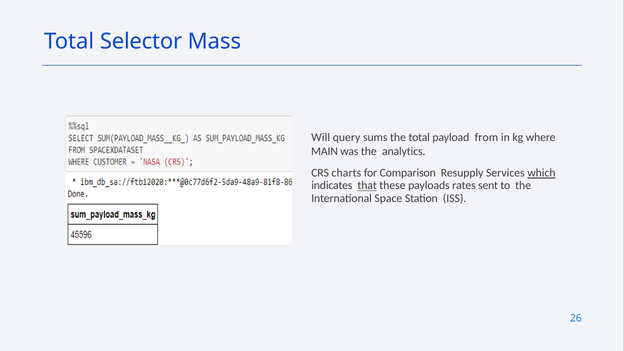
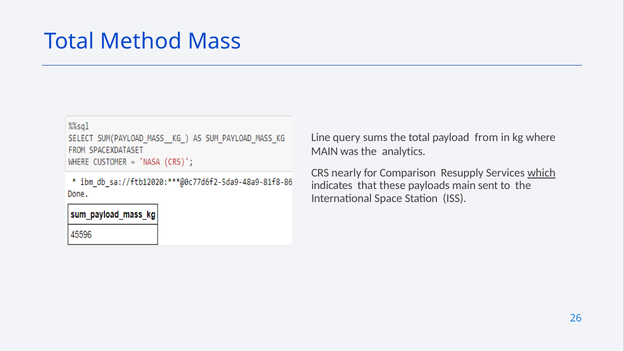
Selector: Selector -> Method
Will: Will -> Line
charts: charts -> nearly
that underline: present -> none
payloads rates: rates -> main
